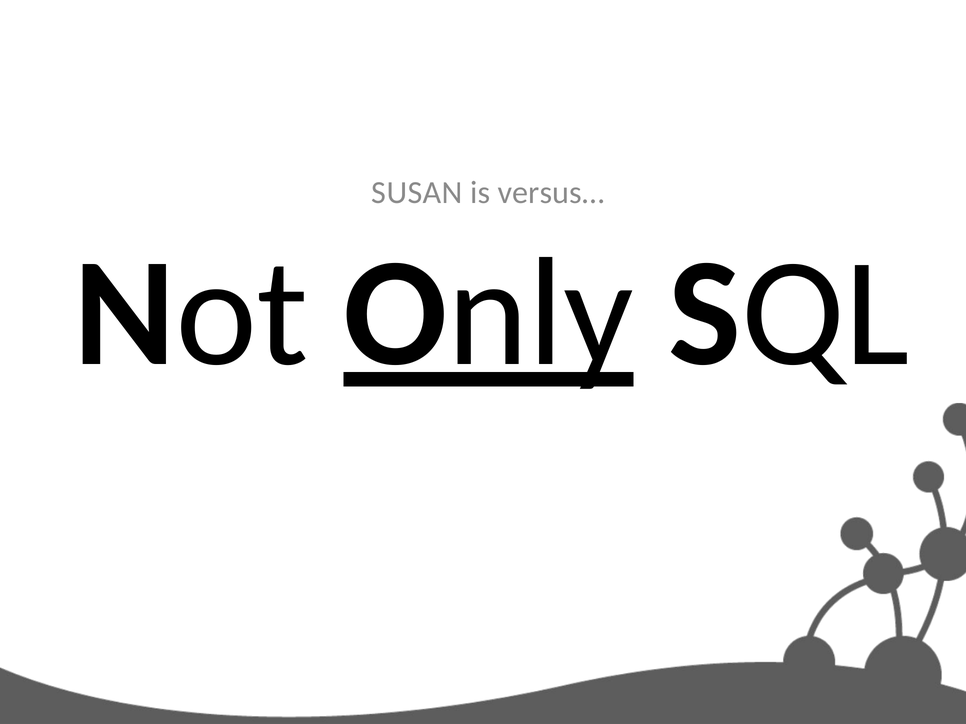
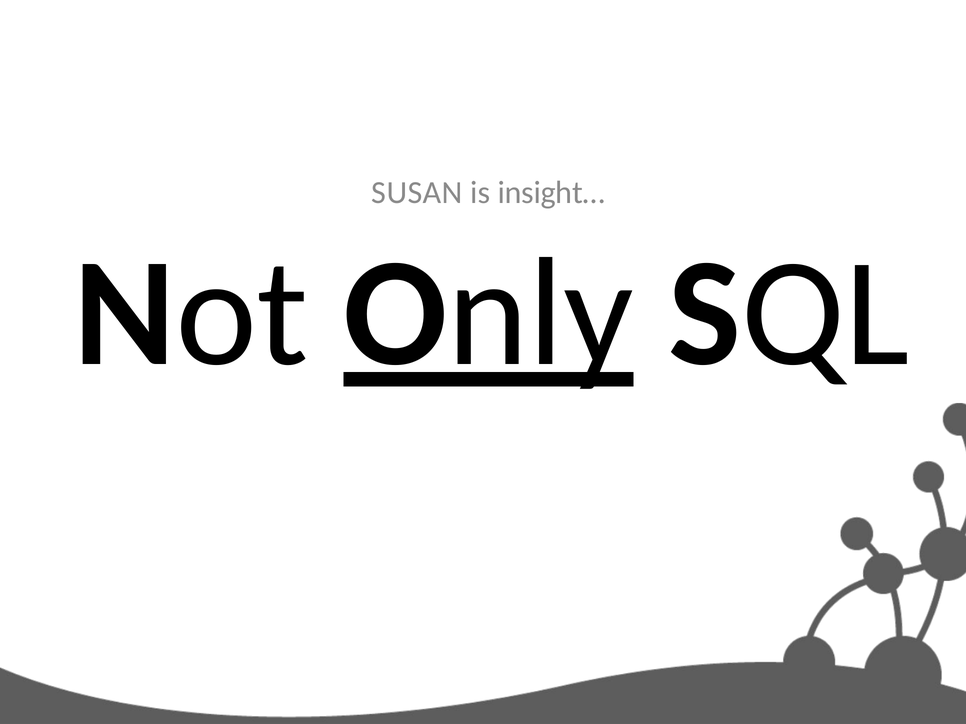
versus…: versus… -> insight…
